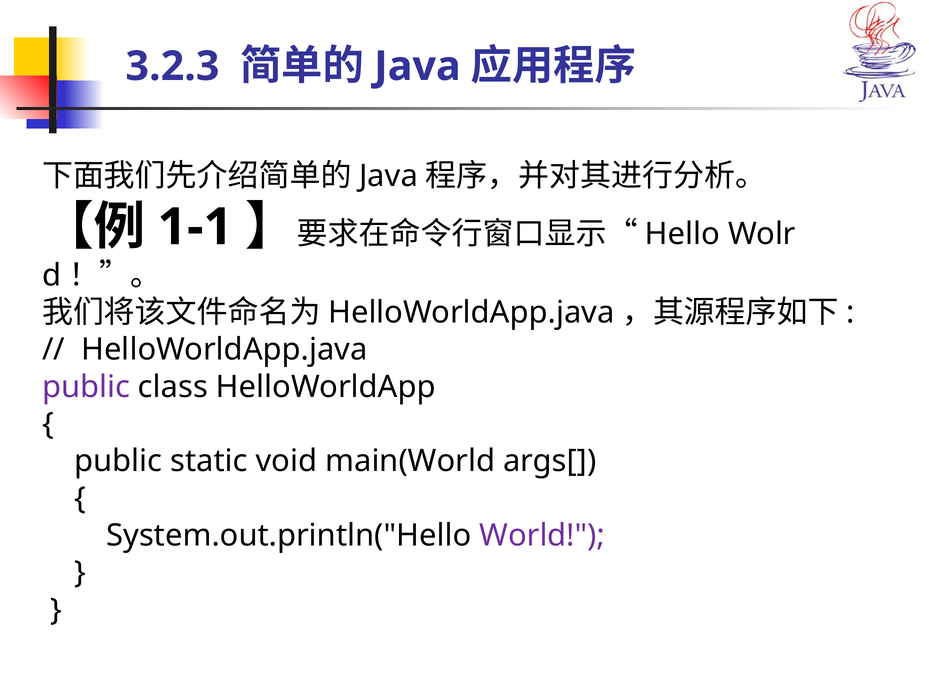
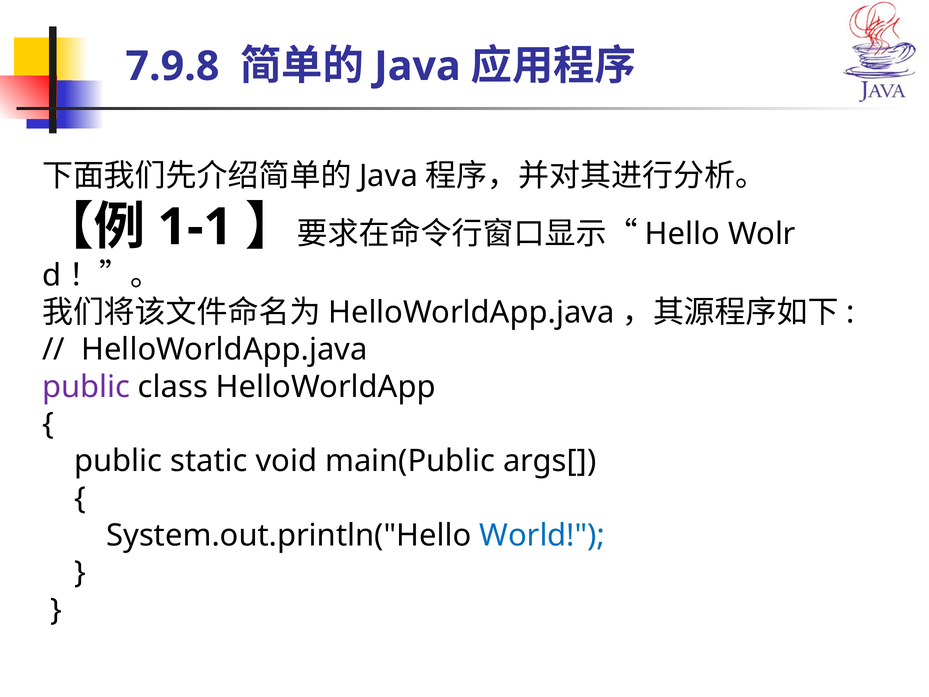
3.2.3: 3.2.3 -> 7.9.8
main(World: main(World -> main(Public
World colour: purple -> blue
